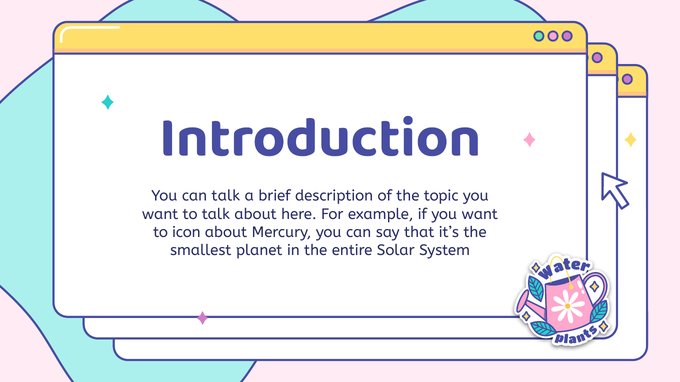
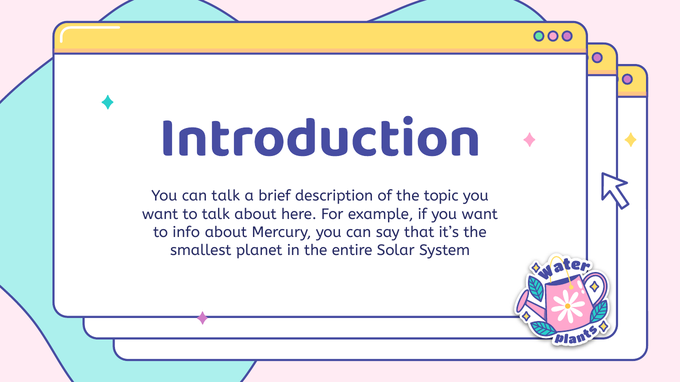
icon: icon -> info
